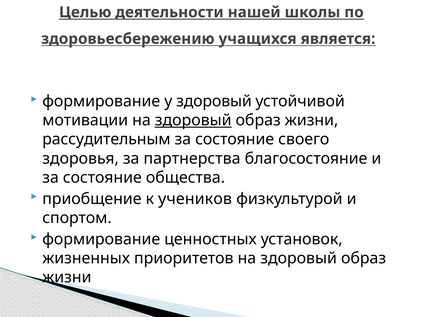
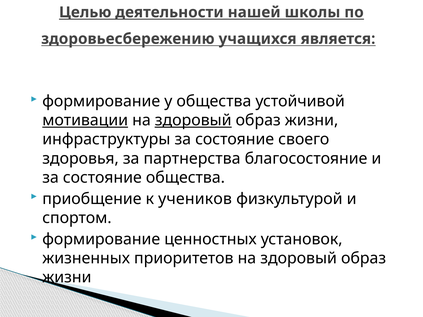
у здоровый: здоровый -> общества
мотивации underline: none -> present
рассудительным: рассудительным -> инфраструктуры
